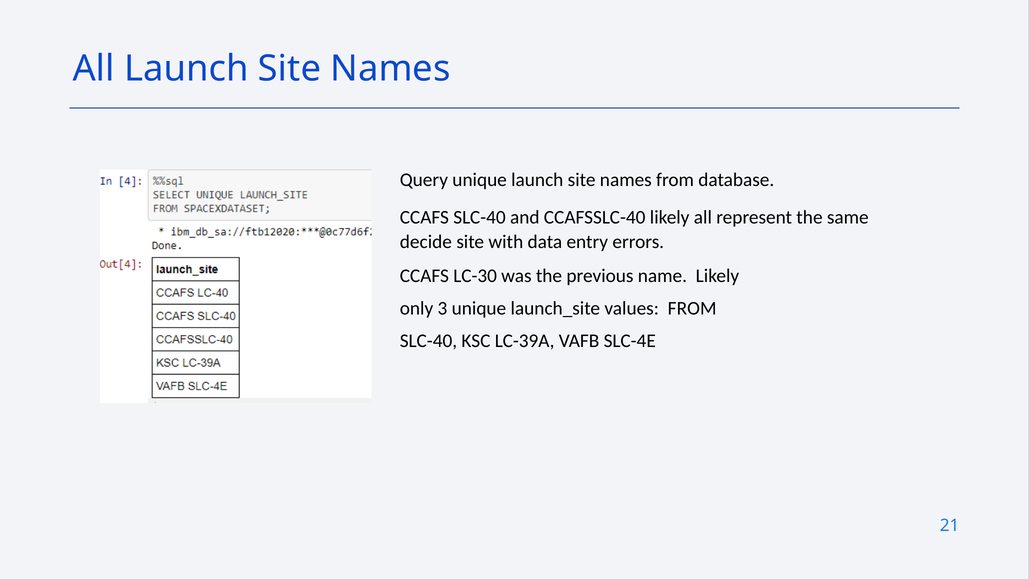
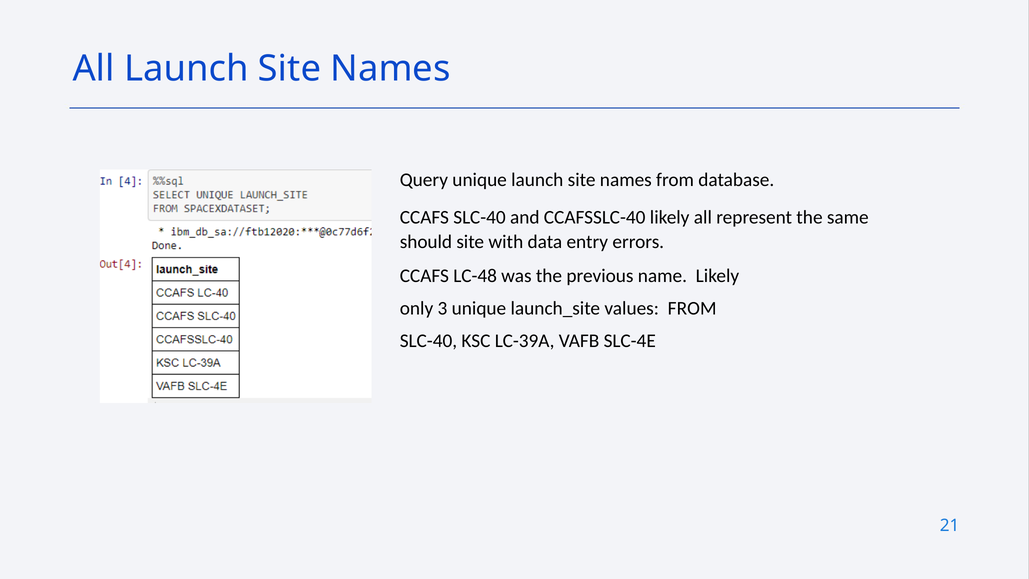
decide: decide -> should
LC-30: LC-30 -> LC-48
